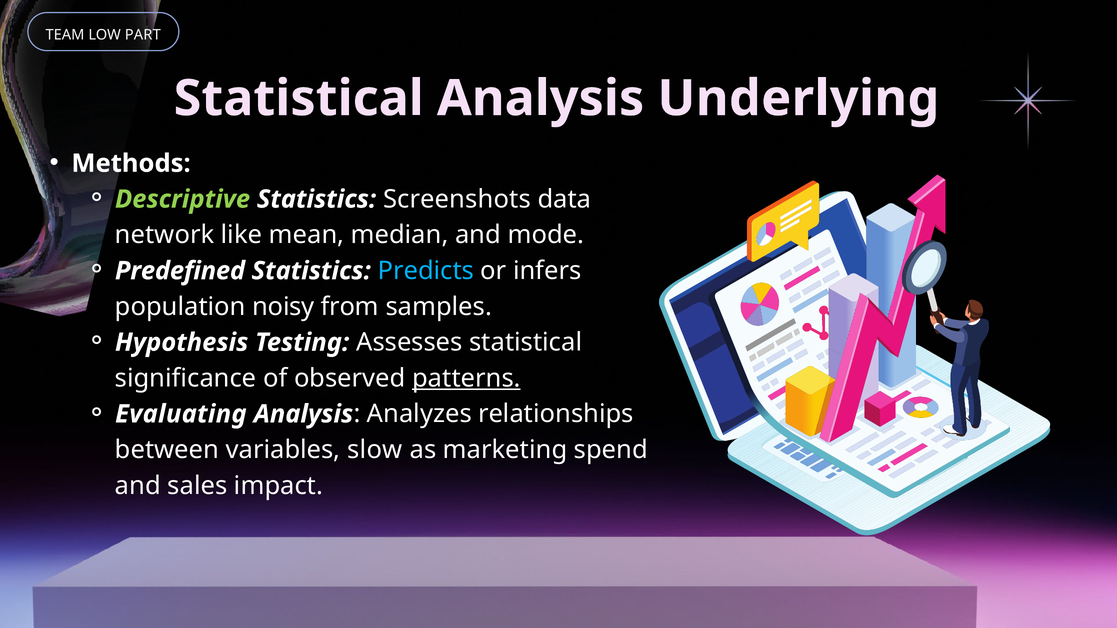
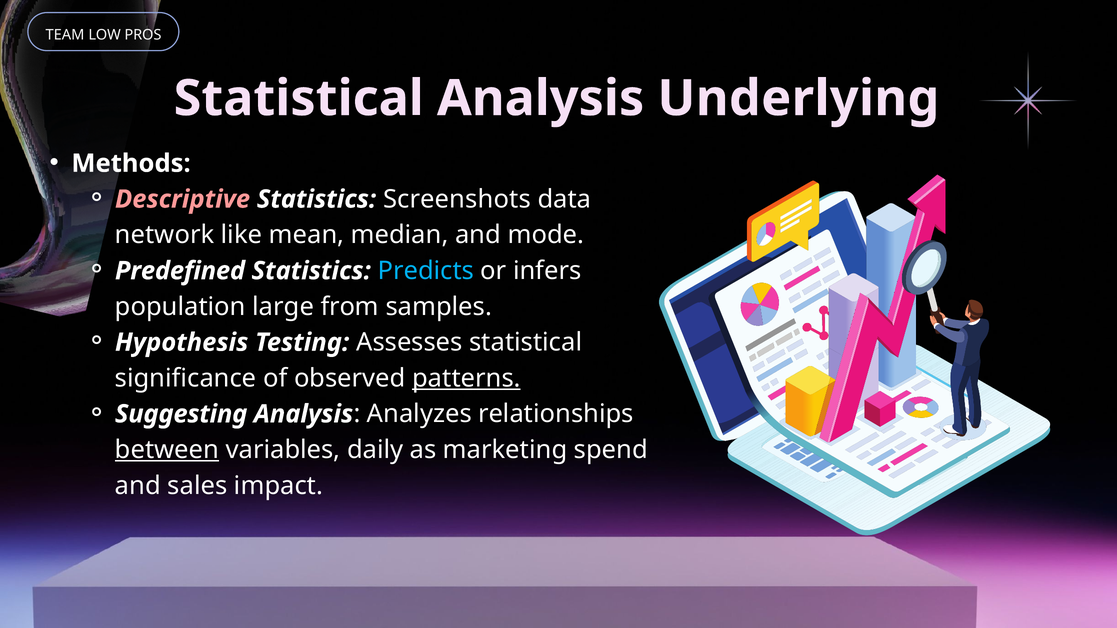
PART: PART -> PROS
Descriptive colour: light green -> pink
noisy: noisy -> large
Evaluating: Evaluating -> Suggesting
between underline: none -> present
slow: slow -> daily
